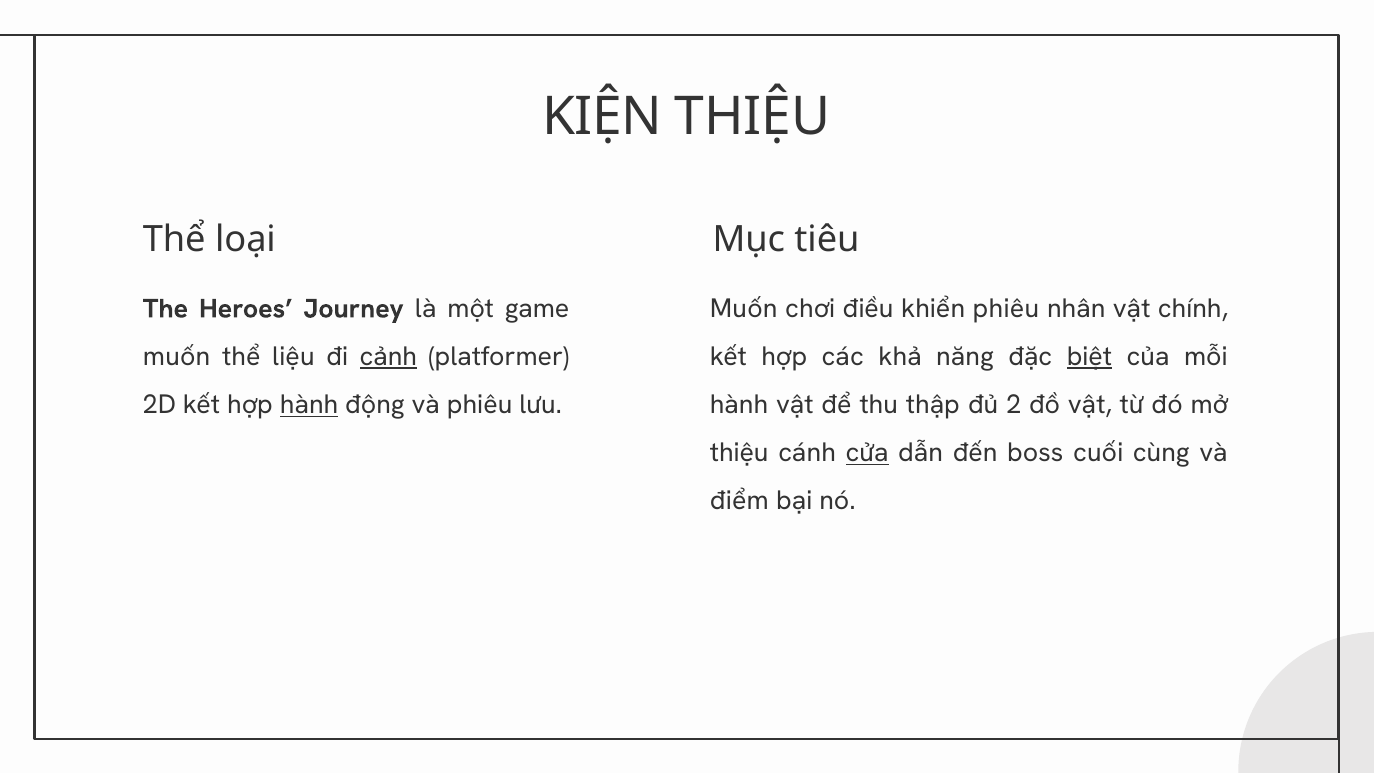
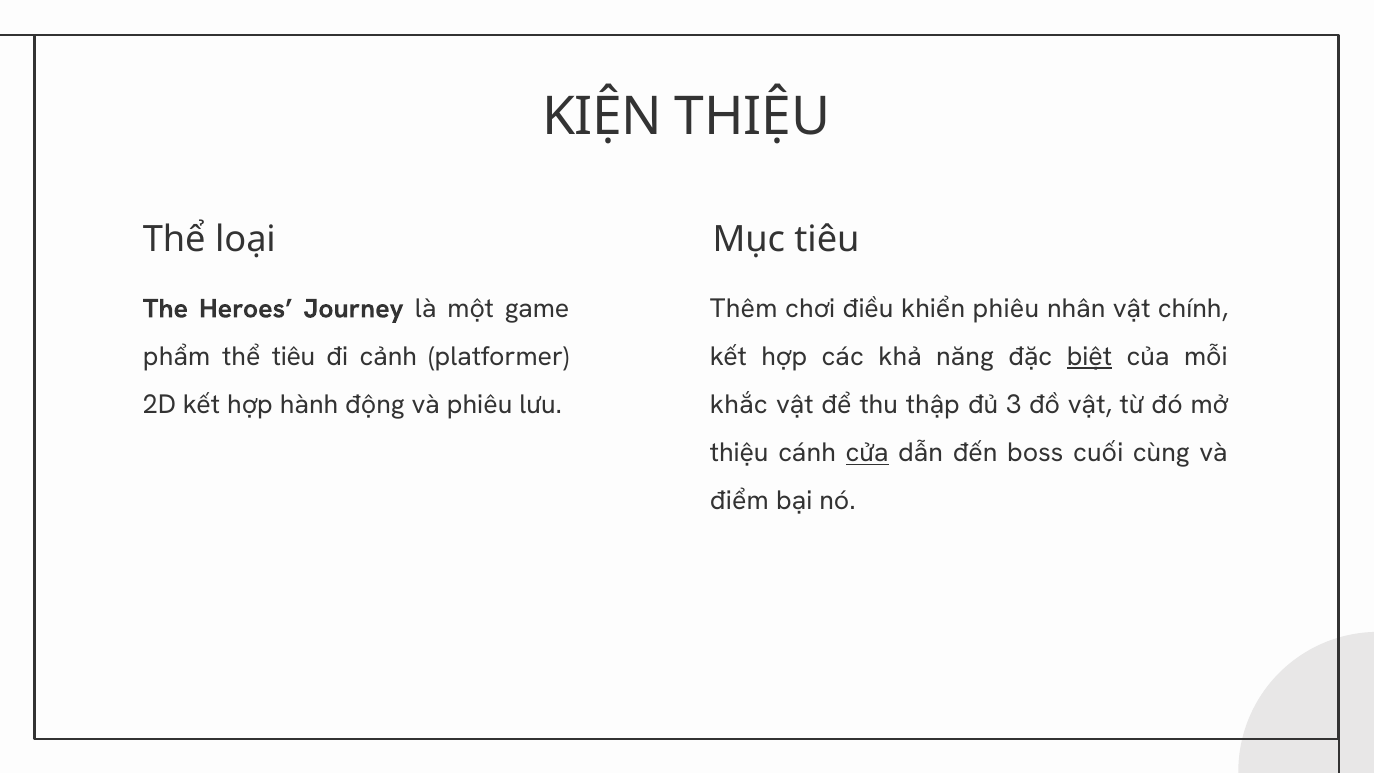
Muốn at (744, 309): Muốn -> Thêm
muốn at (177, 357): muốn -> phẩm
thể liệu: liệu -> tiêu
cảnh underline: present -> none
hành at (309, 405) underline: present -> none
hành at (739, 405): hành -> khắc
2: 2 -> 3
